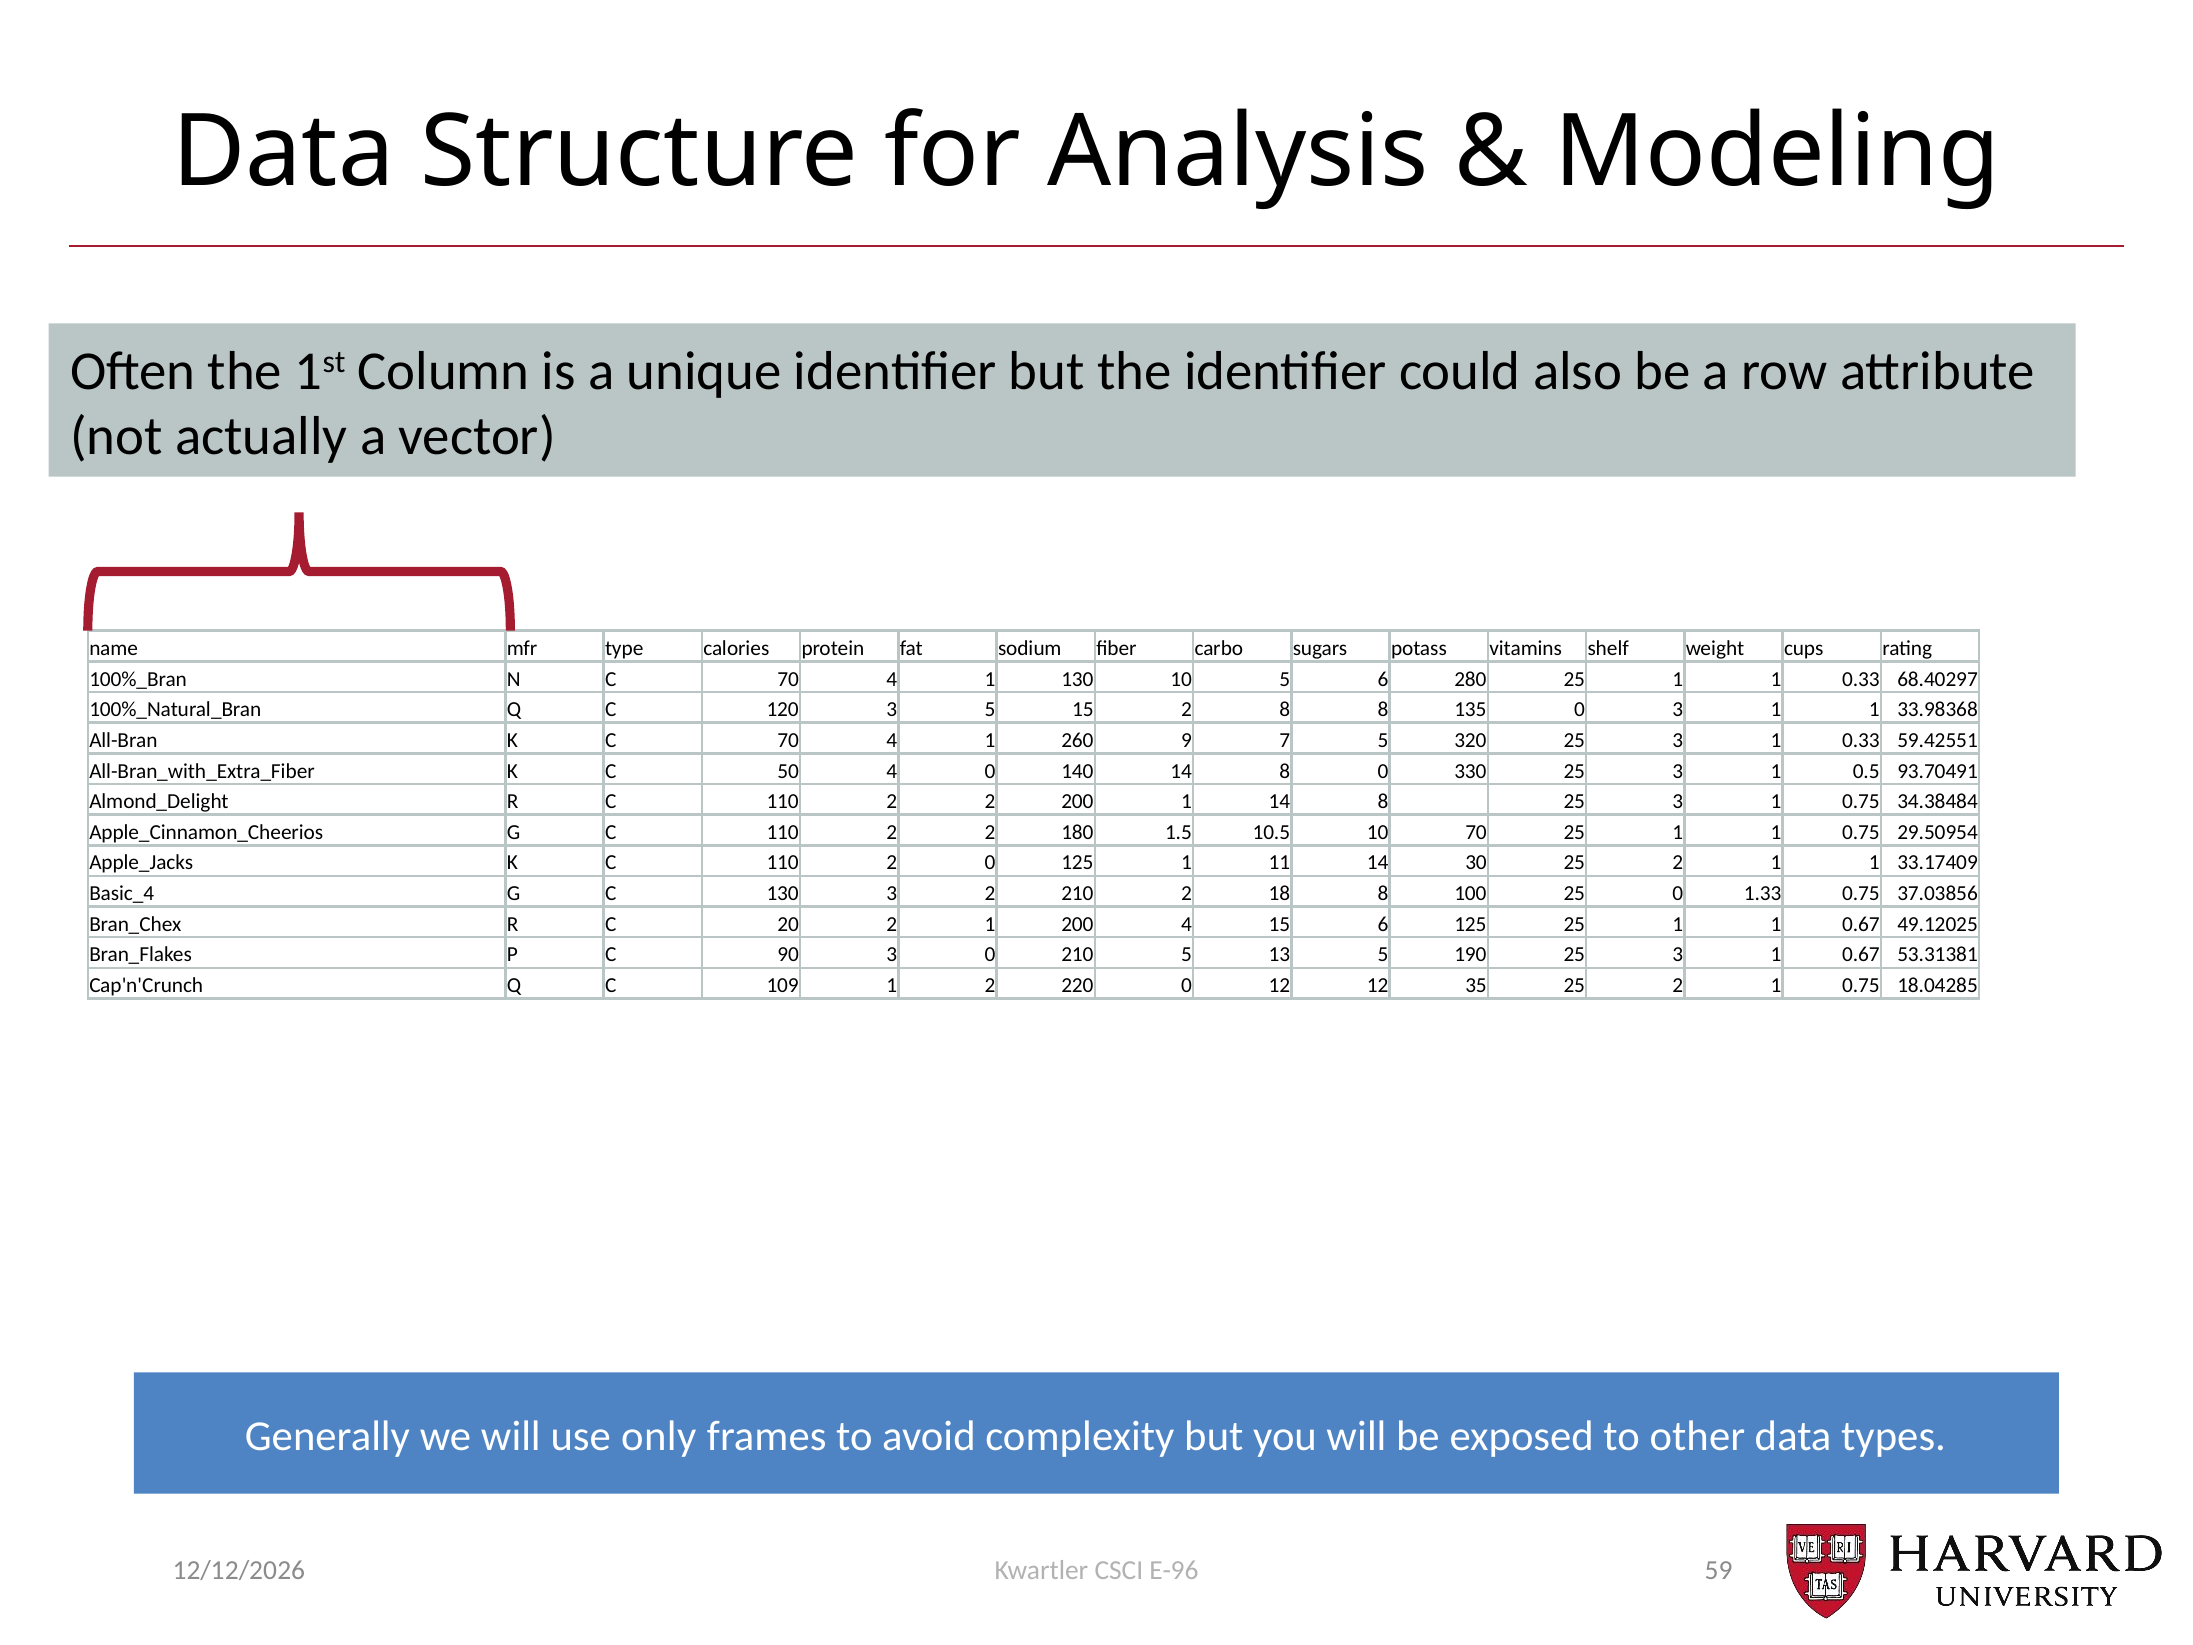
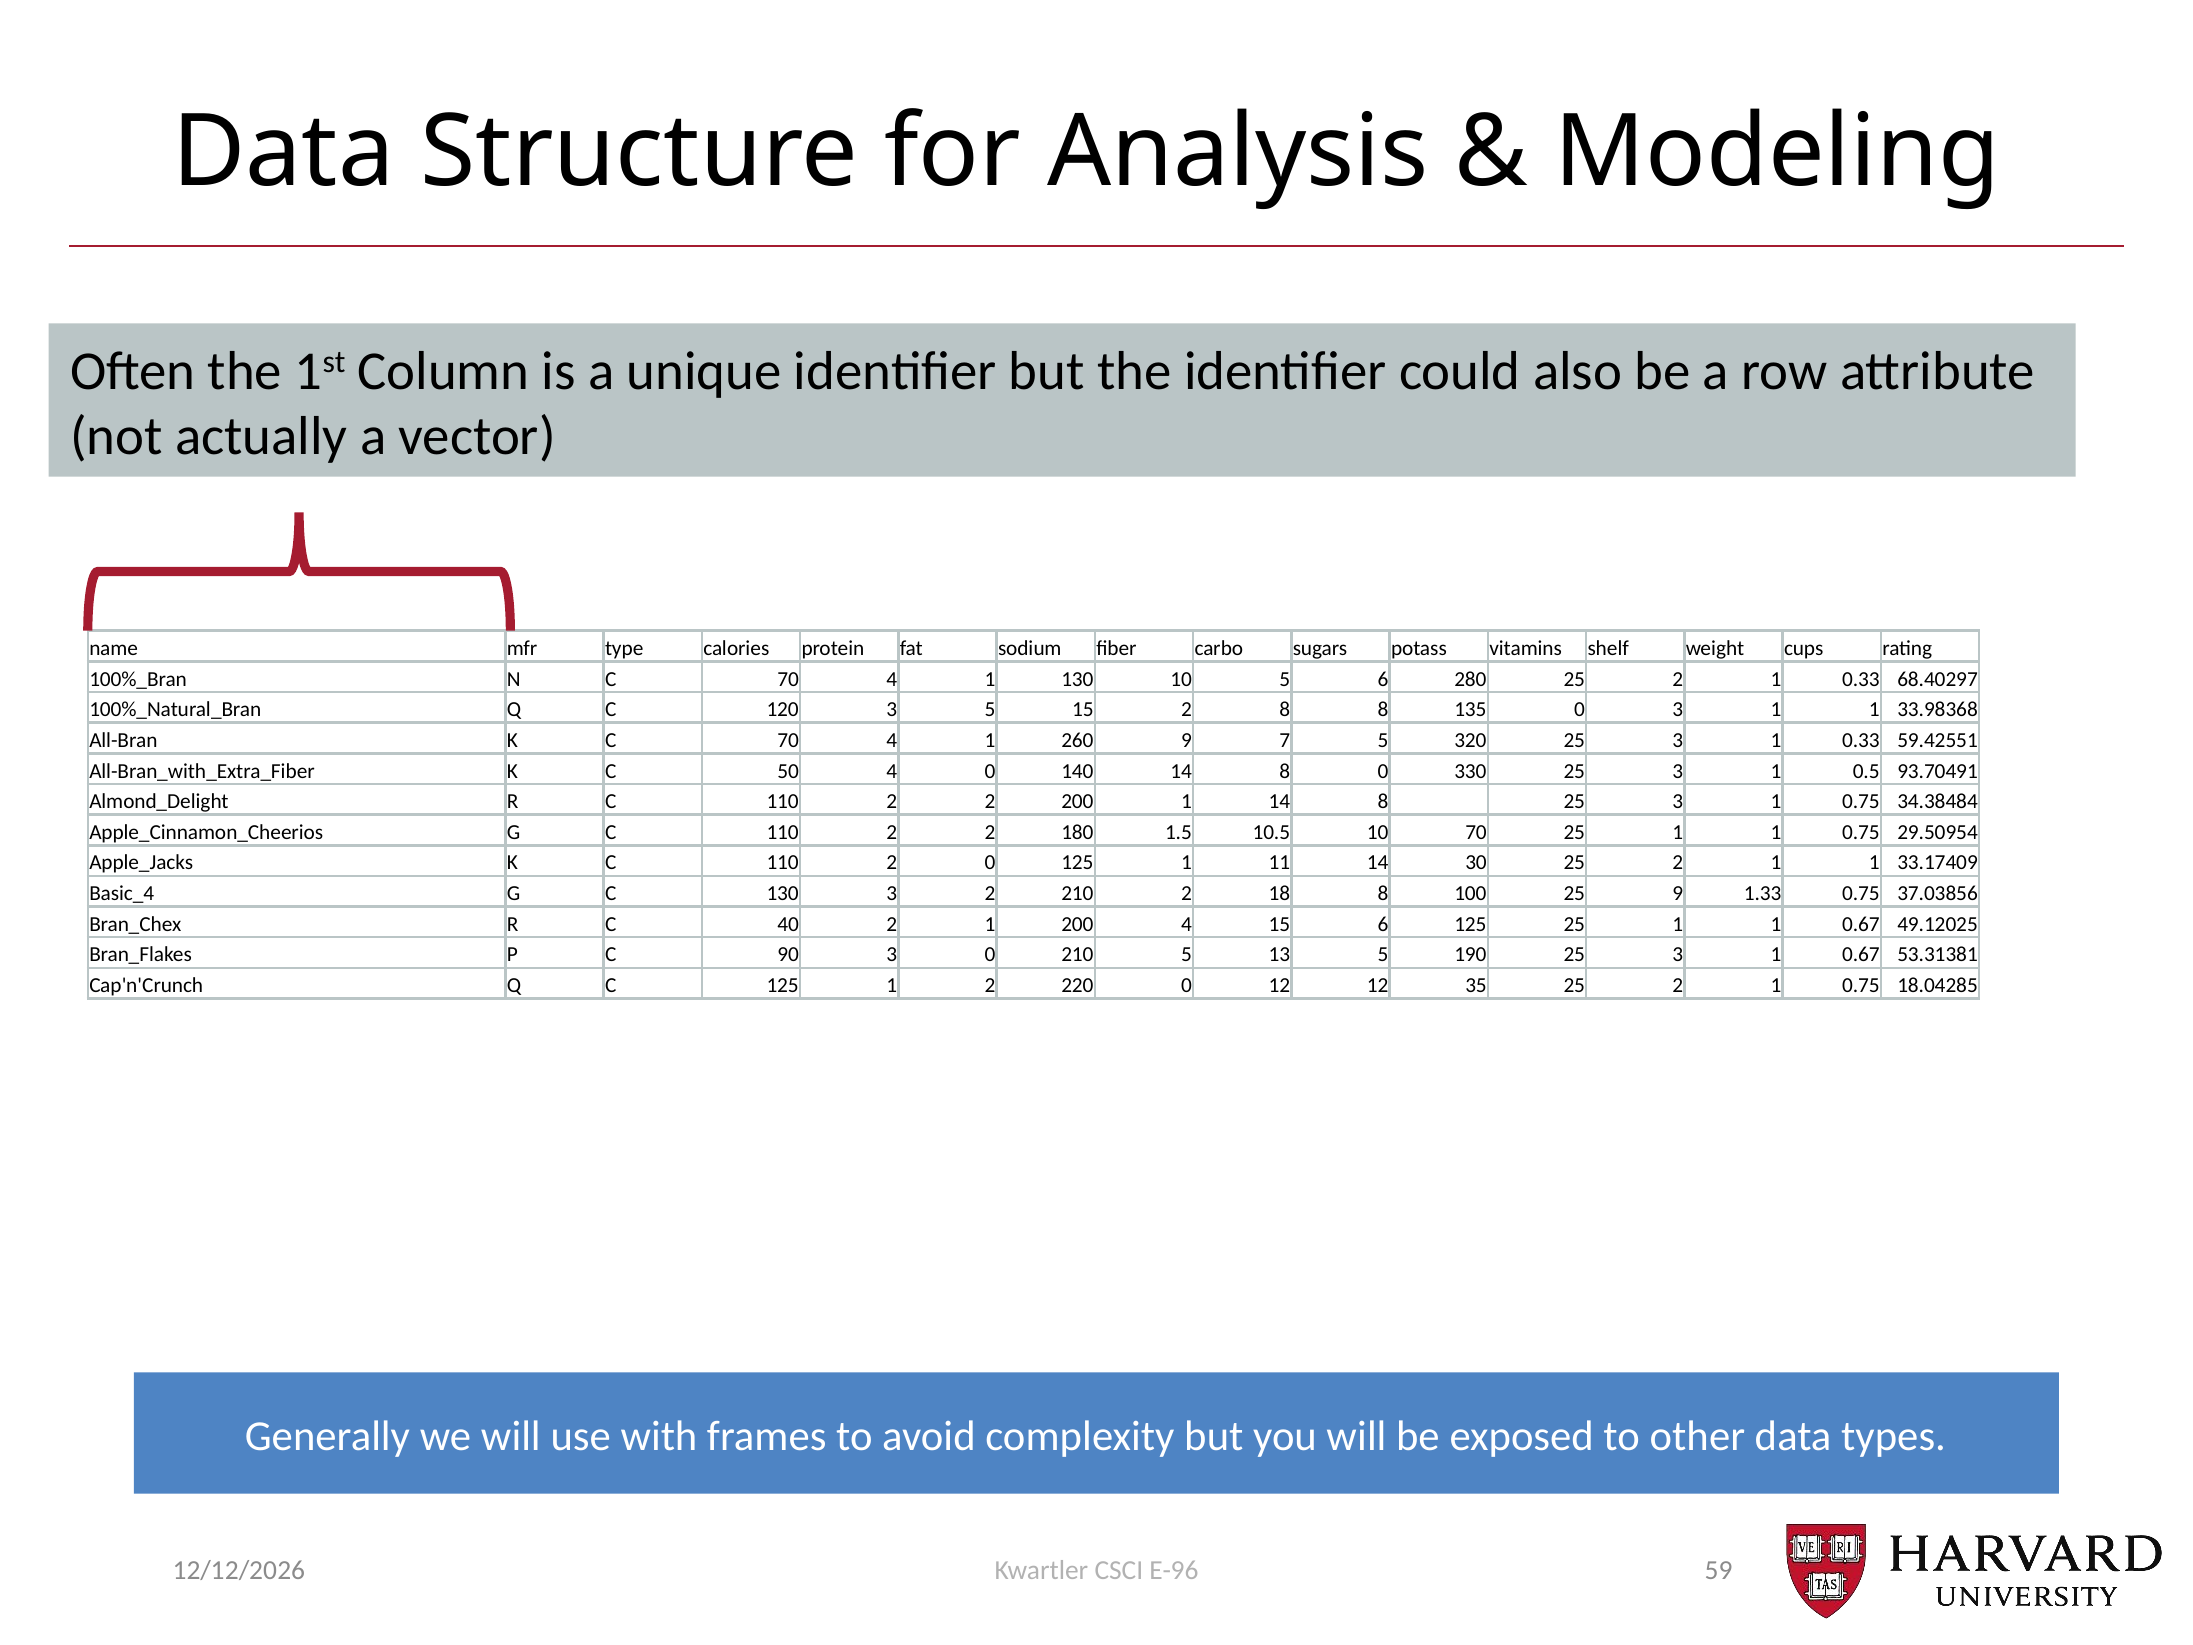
280 25 1: 1 -> 2
25 0: 0 -> 9
20: 20 -> 40
C 109: 109 -> 125
only: only -> with
